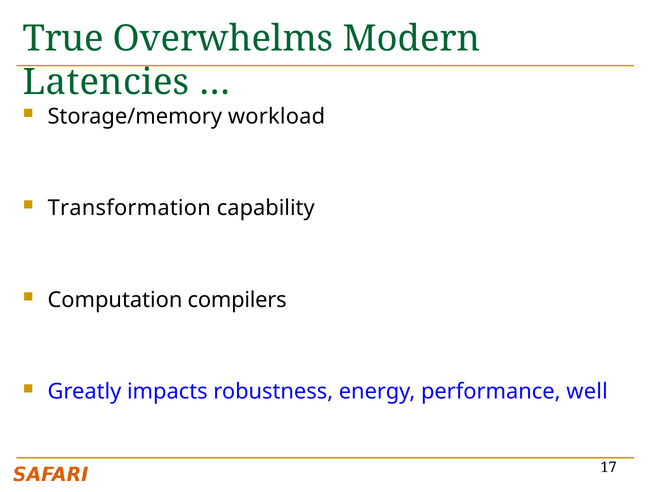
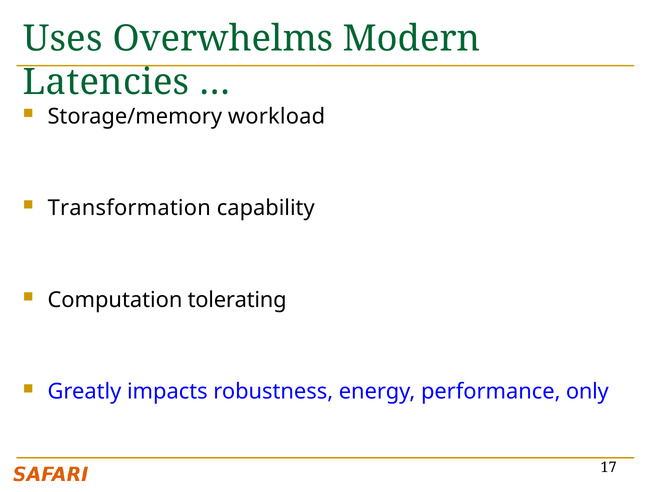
True: True -> Uses
compilers: compilers -> tolerating
well: well -> only
